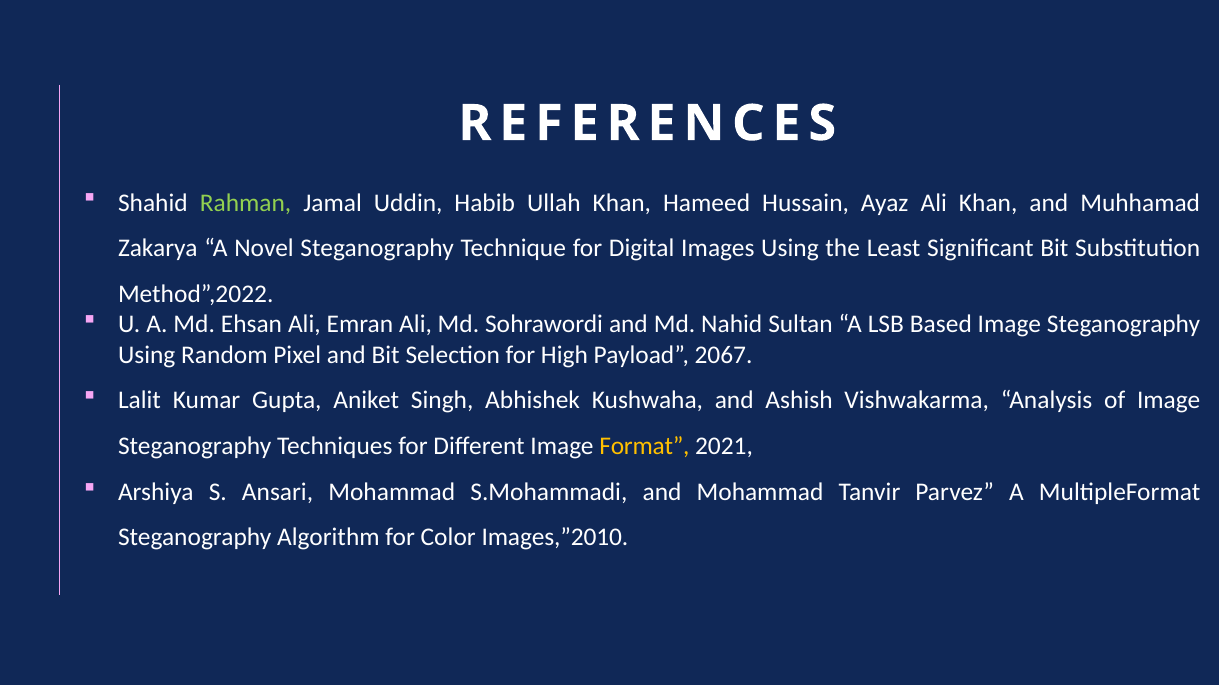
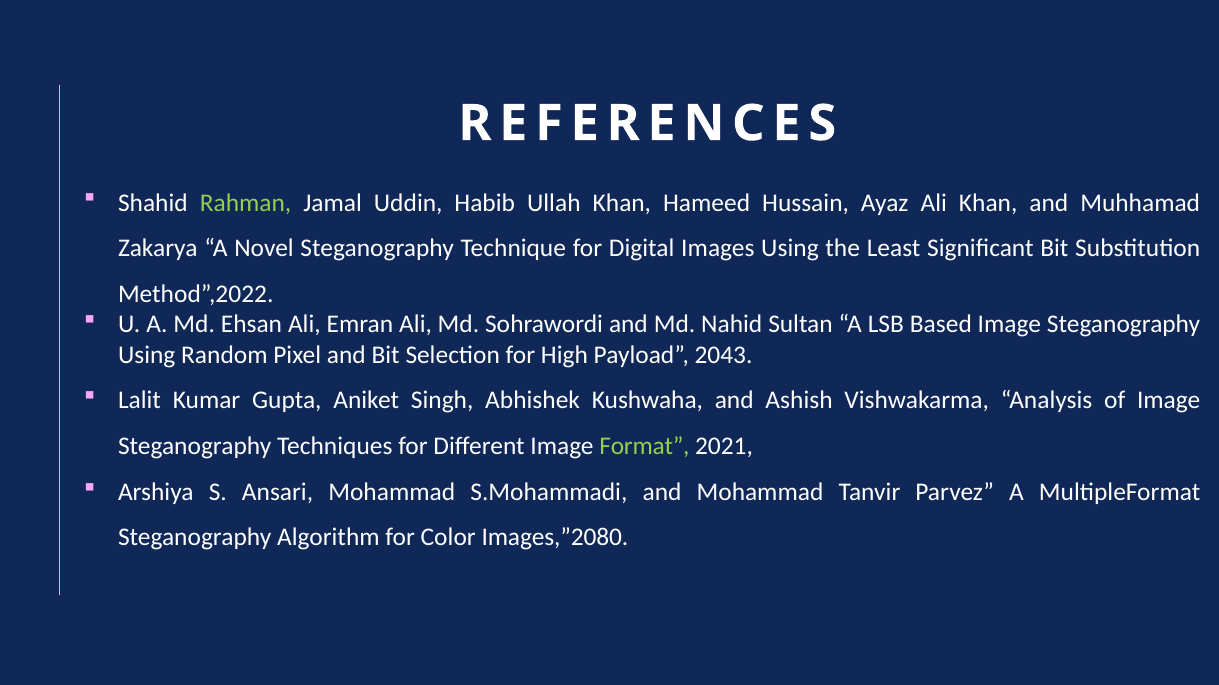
2067: 2067 -> 2043
Format colour: yellow -> light green
Images,”2010: Images,”2010 -> Images,”2080
